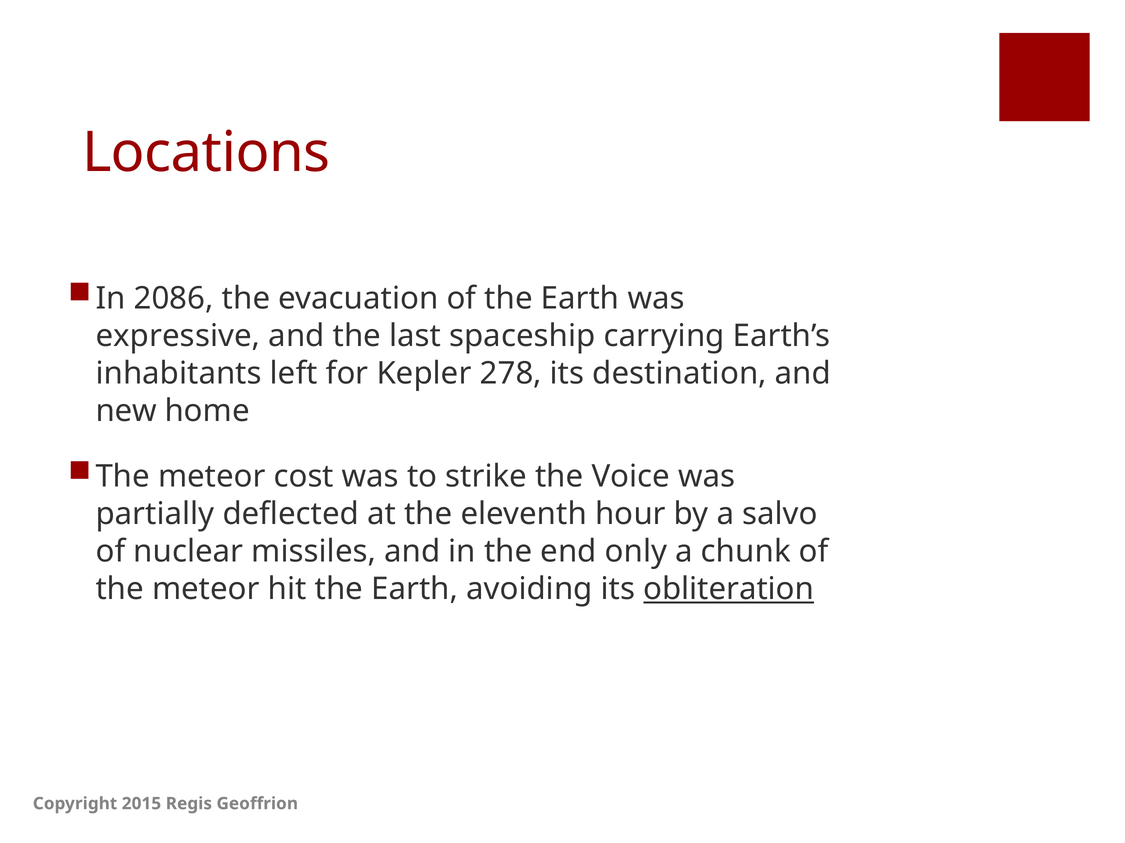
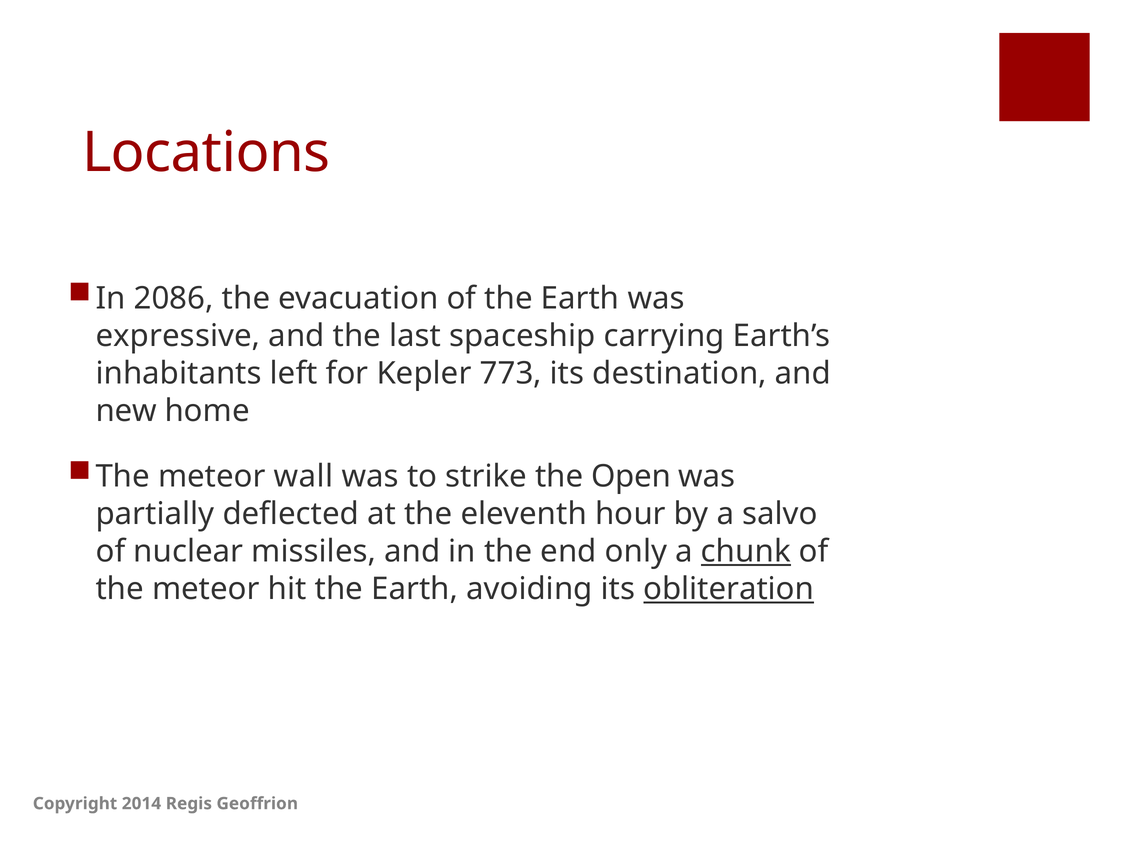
278: 278 -> 773
cost: cost -> wall
Voice: Voice -> Open
chunk underline: none -> present
2015: 2015 -> 2014
